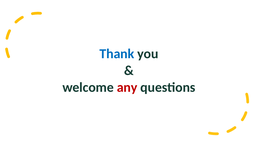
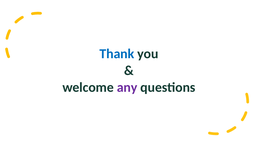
any colour: red -> purple
